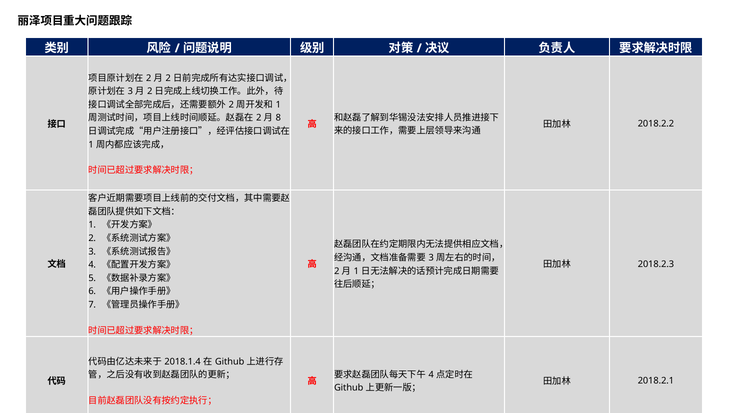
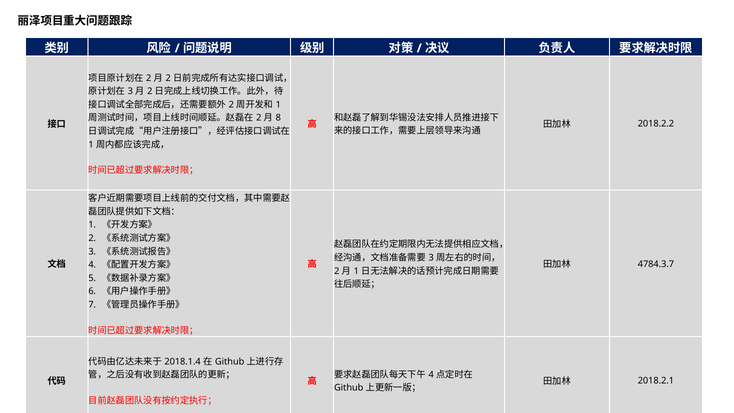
2018.2.3: 2018.2.3 -> 4784.3.7
